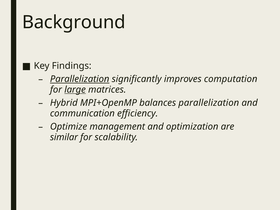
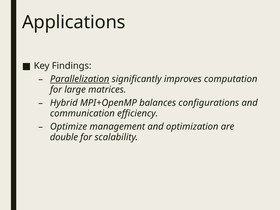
Background: Background -> Applications
large underline: present -> none
balances parallelization: parallelization -> configurations
similar: similar -> double
